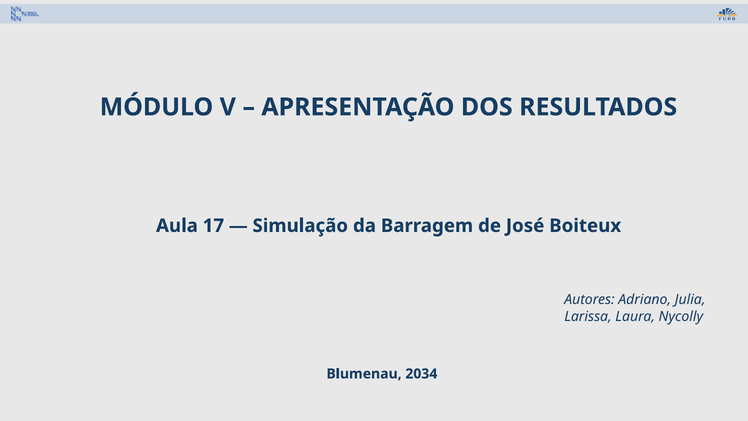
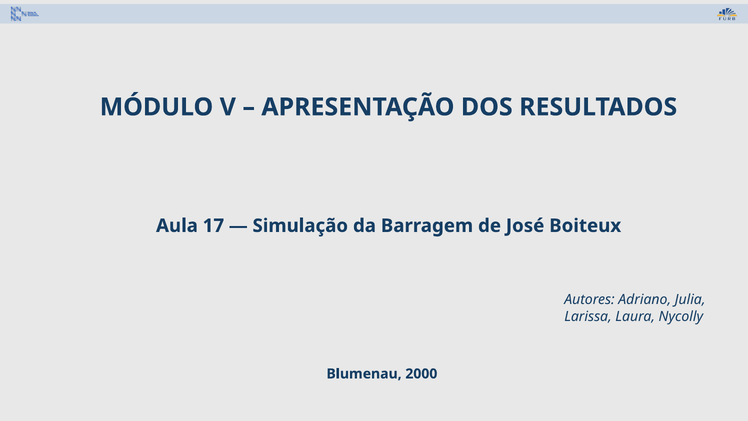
2034: 2034 -> 2000
